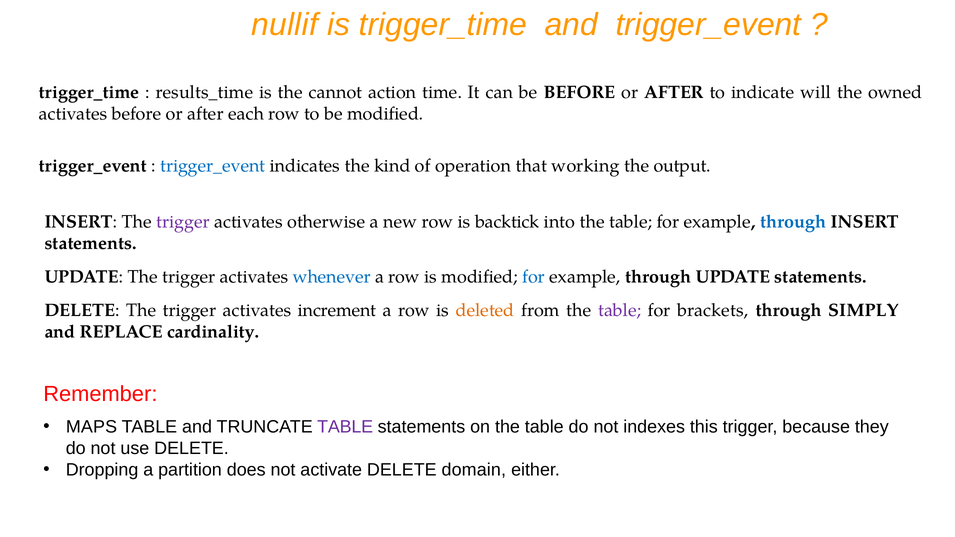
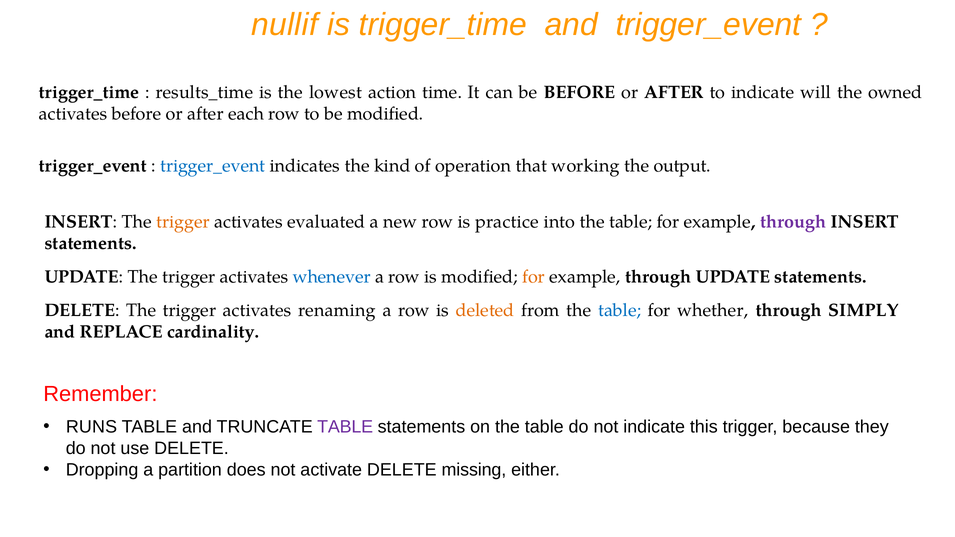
cannot: cannot -> lowest
trigger at (183, 222) colour: purple -> orange
otherwise: otherwise -> evaluated
backtick: backtick -> practice
through at (793, 222) colour: blue -> purple
for at (534, 277) colour: blue -> orange
increment: increment -> renaming
table at (620, 310) colour: purple -> blue
brackets: brackets -> whether
MAPS: MAPS -> RUNS
not indexes: indexes -> indicate
domain: domain -> missing
